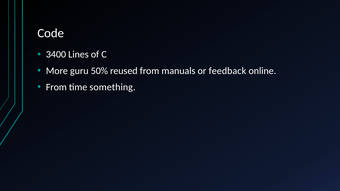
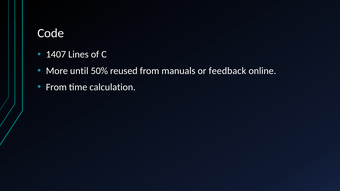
3400: 3400 -> 1407
guru: guru -> until
something: something -> calculation
